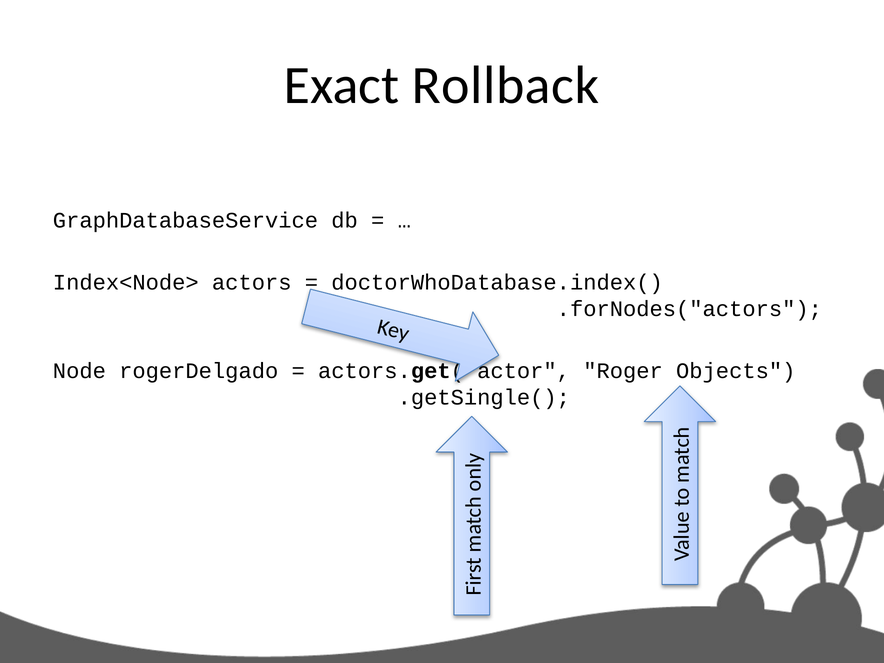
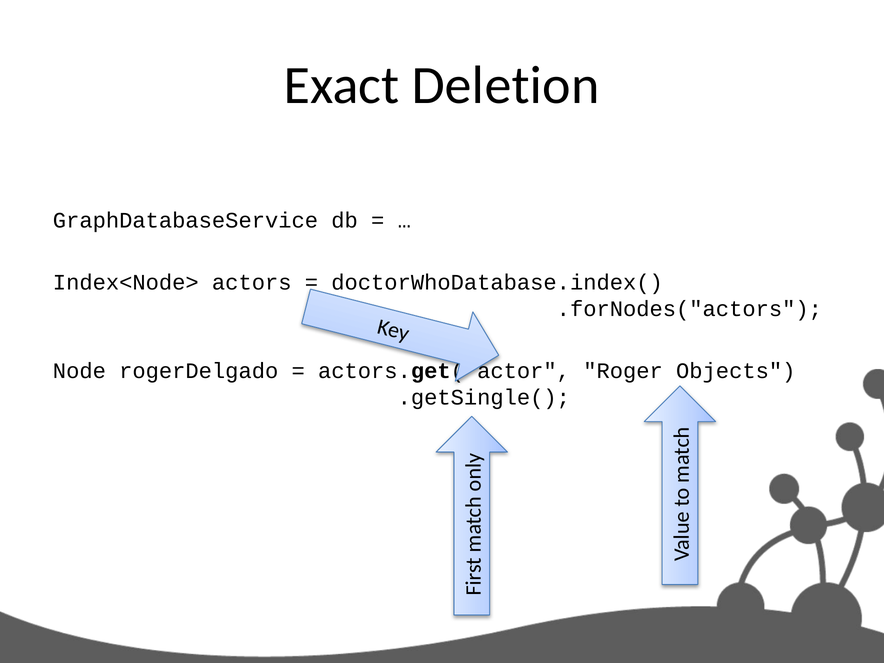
Rollback: Rollback -> Deletion
